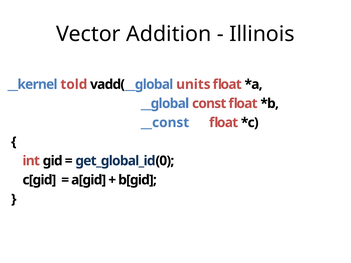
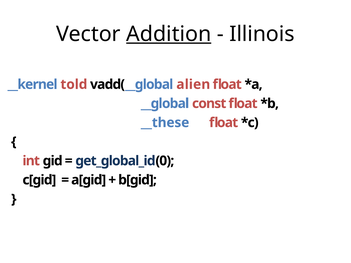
Addition underline: none -> present
units: units -> alien
__const: __const -> __these
